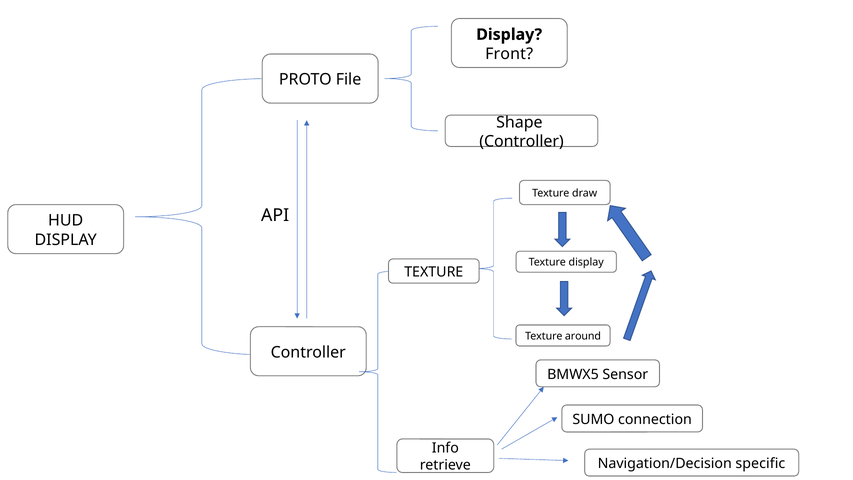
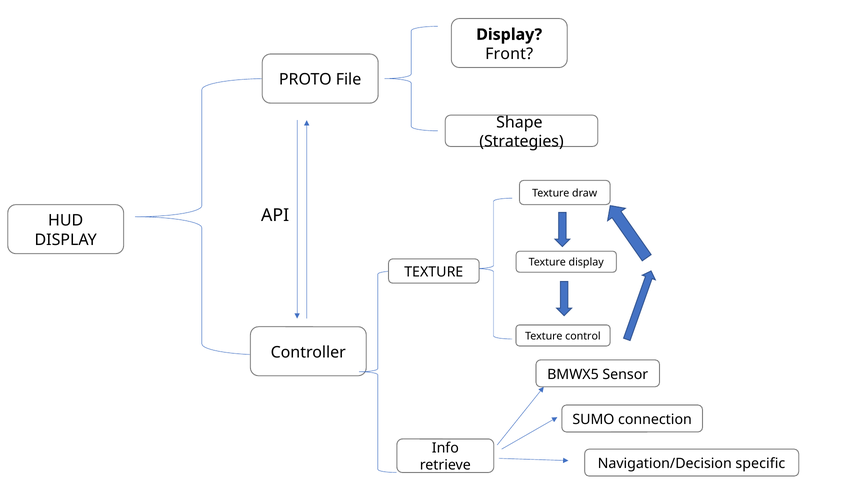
Controller at (522, 141): Controller -> Strategies
around: around -> control
